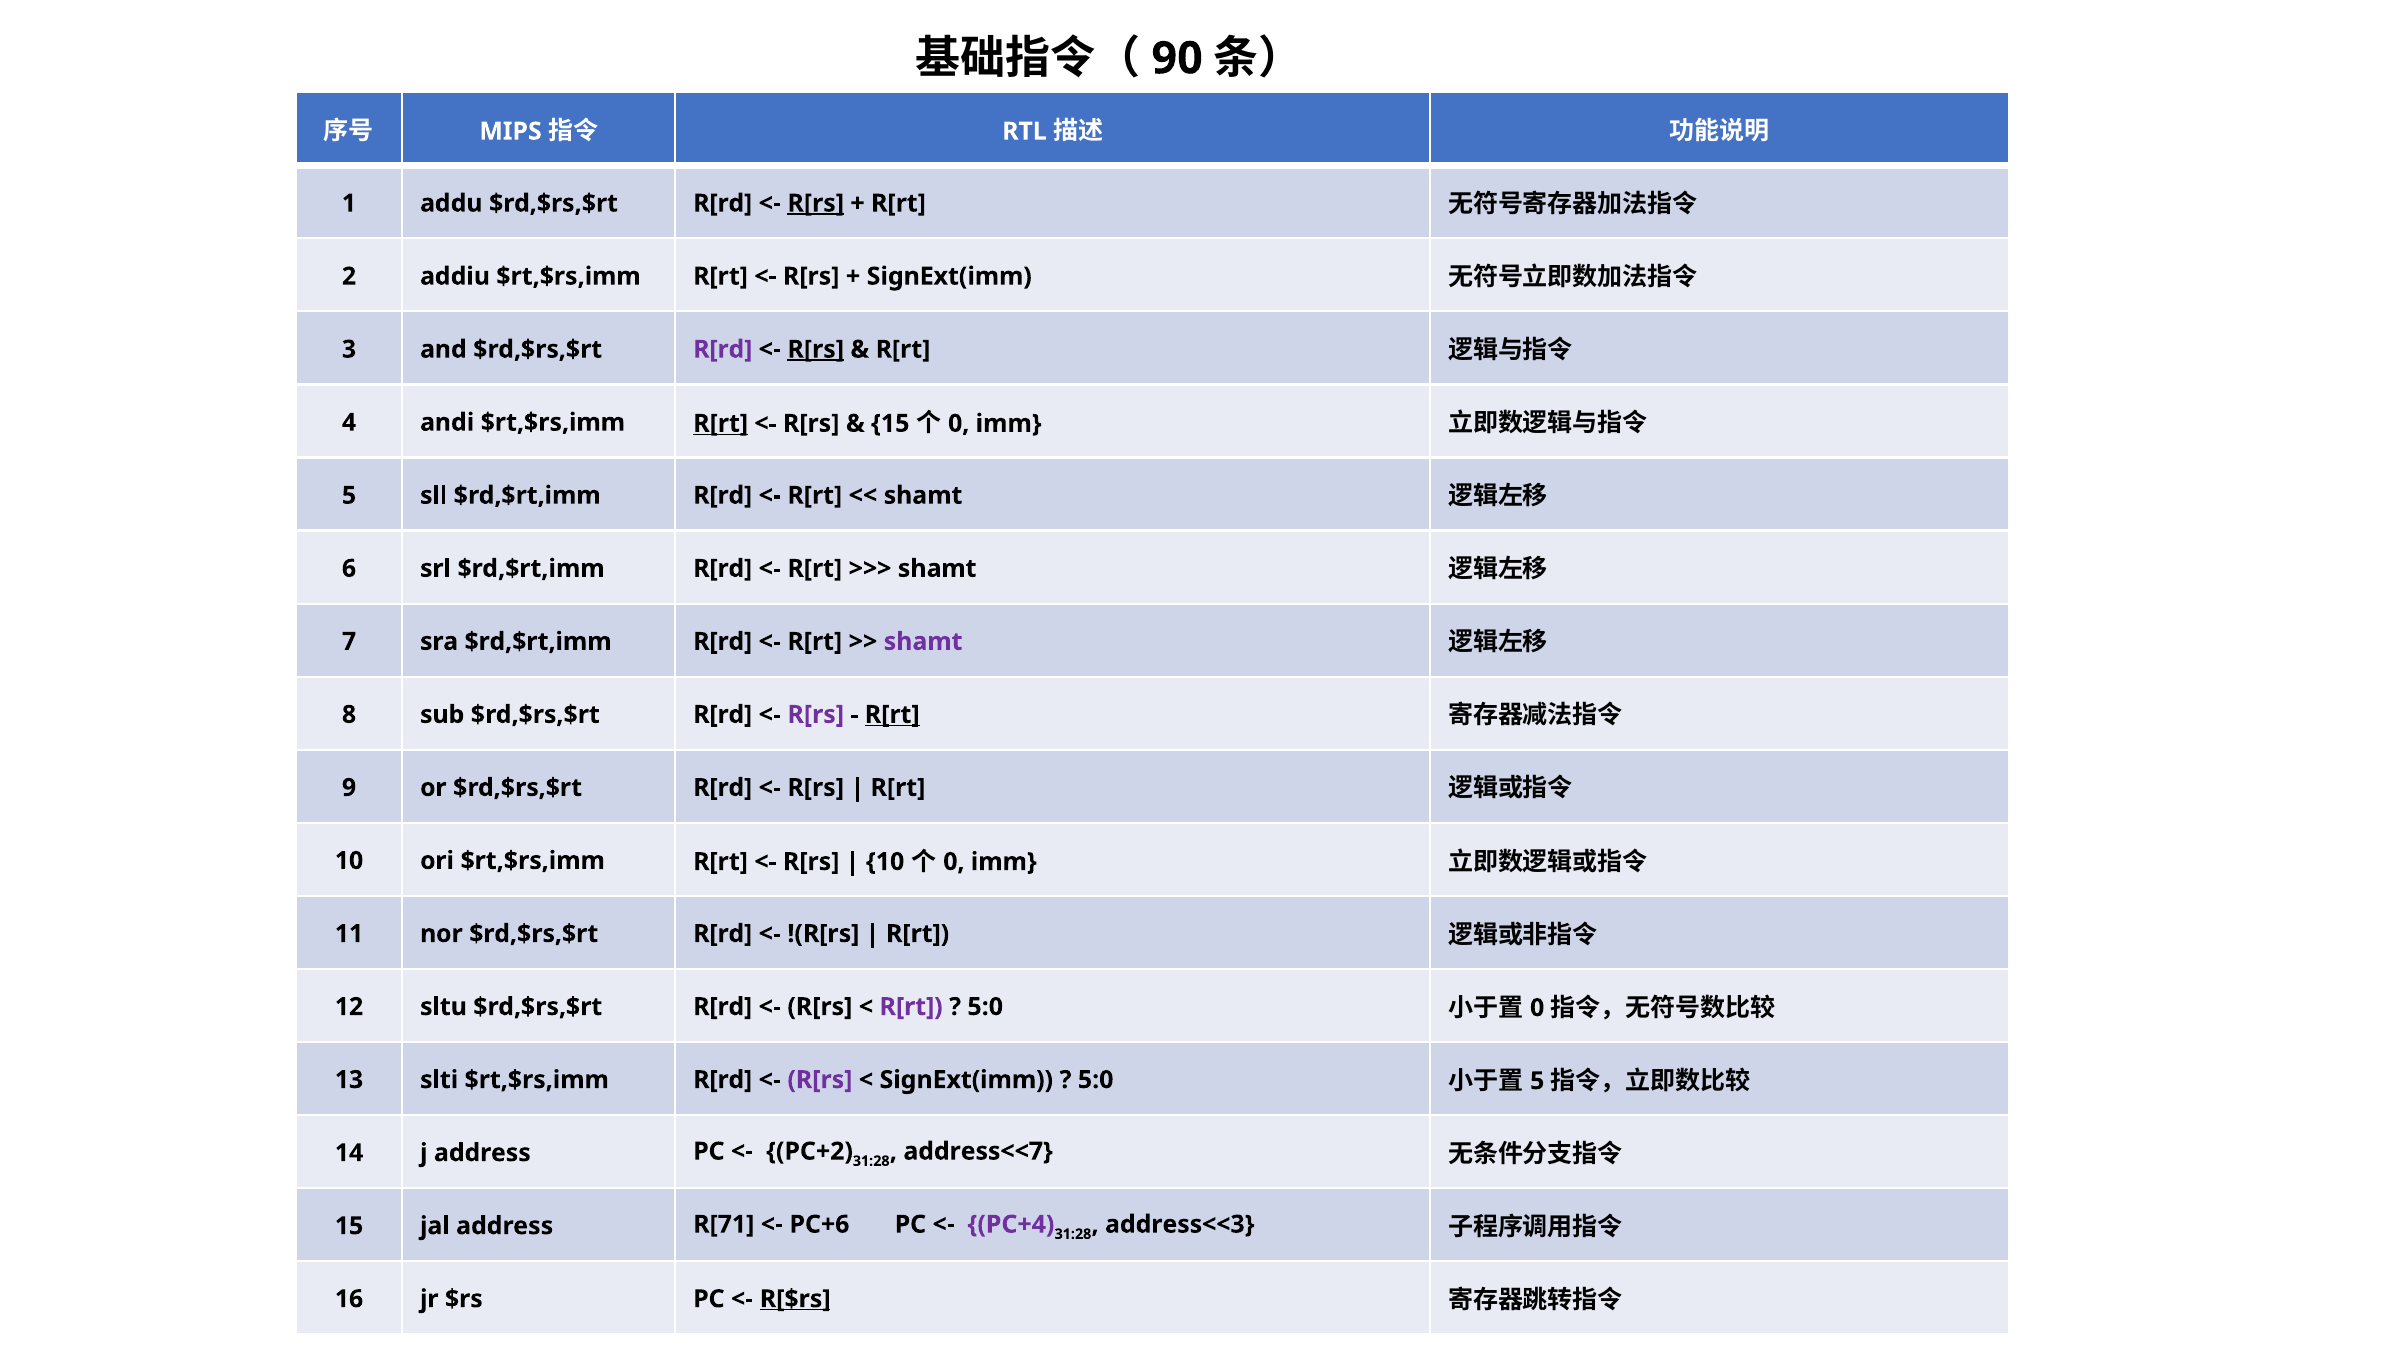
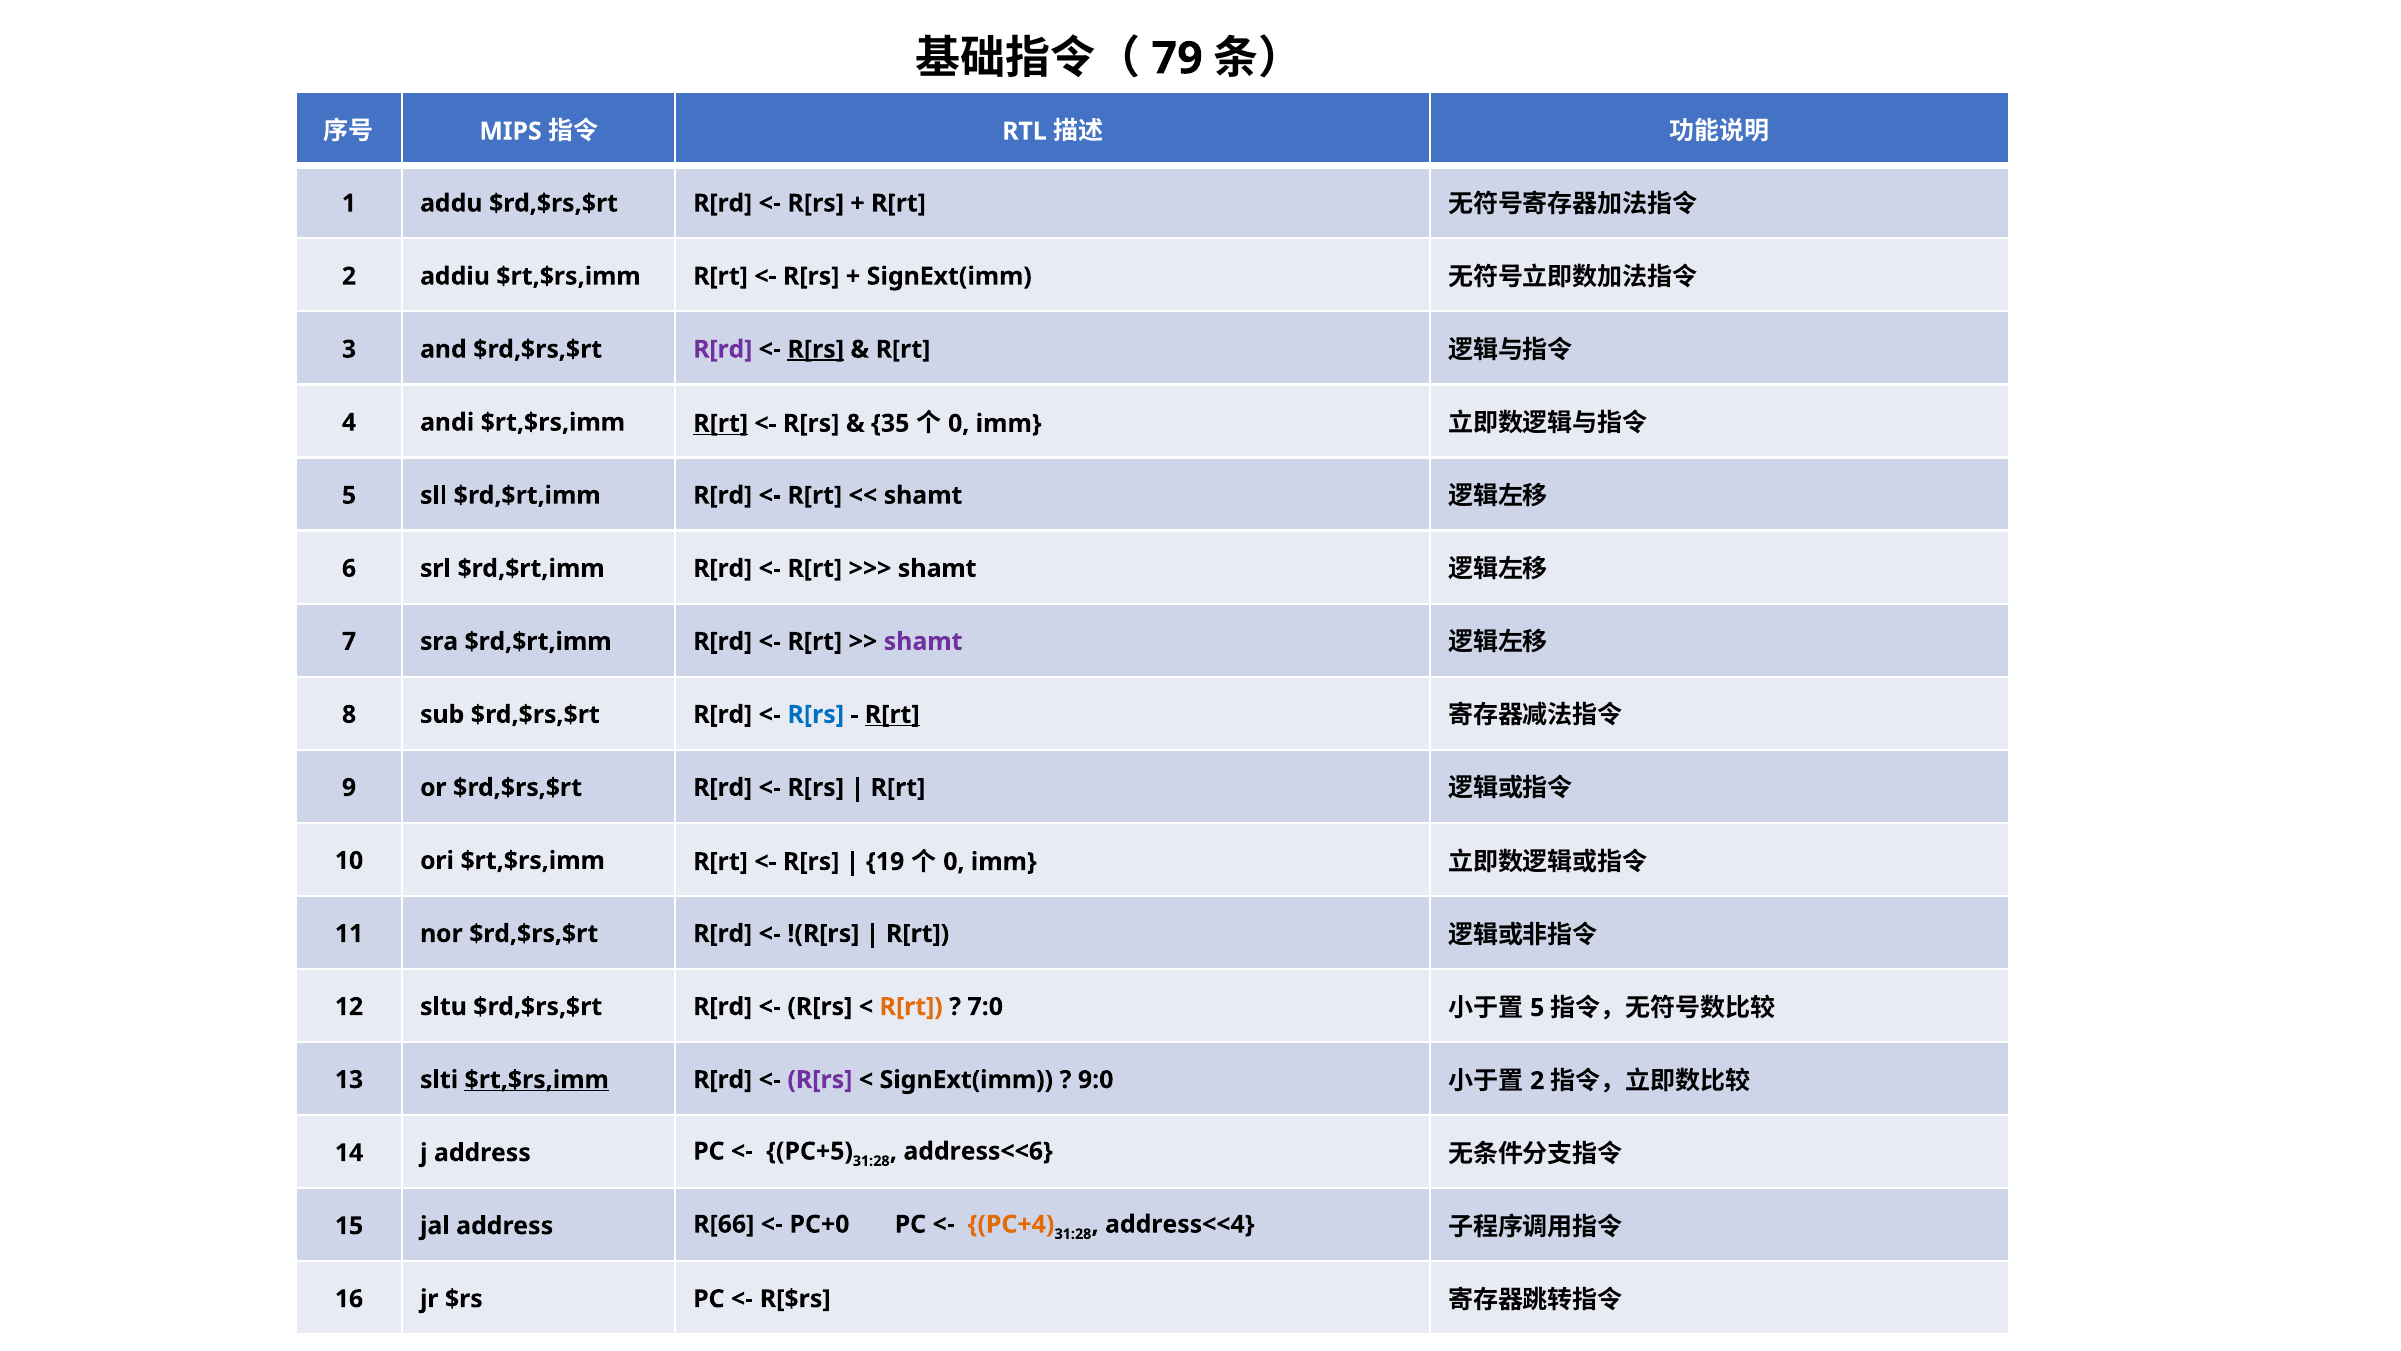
90: 90 -> 79
R[rs at (816, 203) underline: present -> none
15 at (890, 423): 15 -> 35
R[rs at (816, 714) colour: purple -> blue
10 at (885, 861): 10 -> 19
R[rt at (911, 1006) colour: purple -> orange
5:0 at (985, 1006): 5:0 -> 7:0
0 at (1537, 1008): 0 -> 5
$rt,$rs,imm at (537, 1079) underline: none -> present
5:0 at (1096, 1079): 5:0 -> 9:0
5 at (1537, 1081): 5 -> 2
PC+2: PC+2 -> PC+5
address<<7: address<<7 -> address<<6
R[71: R[71 -> R[66
PC+6: PC+6 -> PC+0
PC+4 colour: purple -> orange
address<<3: address<<3 -> address<<4
R[$rs underline: present -> none
